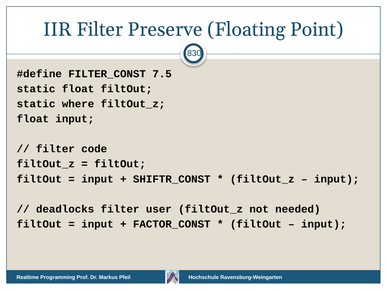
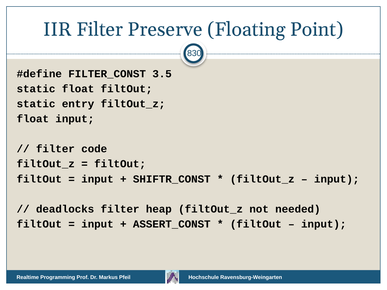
7.5: 7.5 -> 3.5
where: where -> entry
user: user -> heap
FACTOR_CONST: FACTOR_CONST -> ASSERT_CONST
